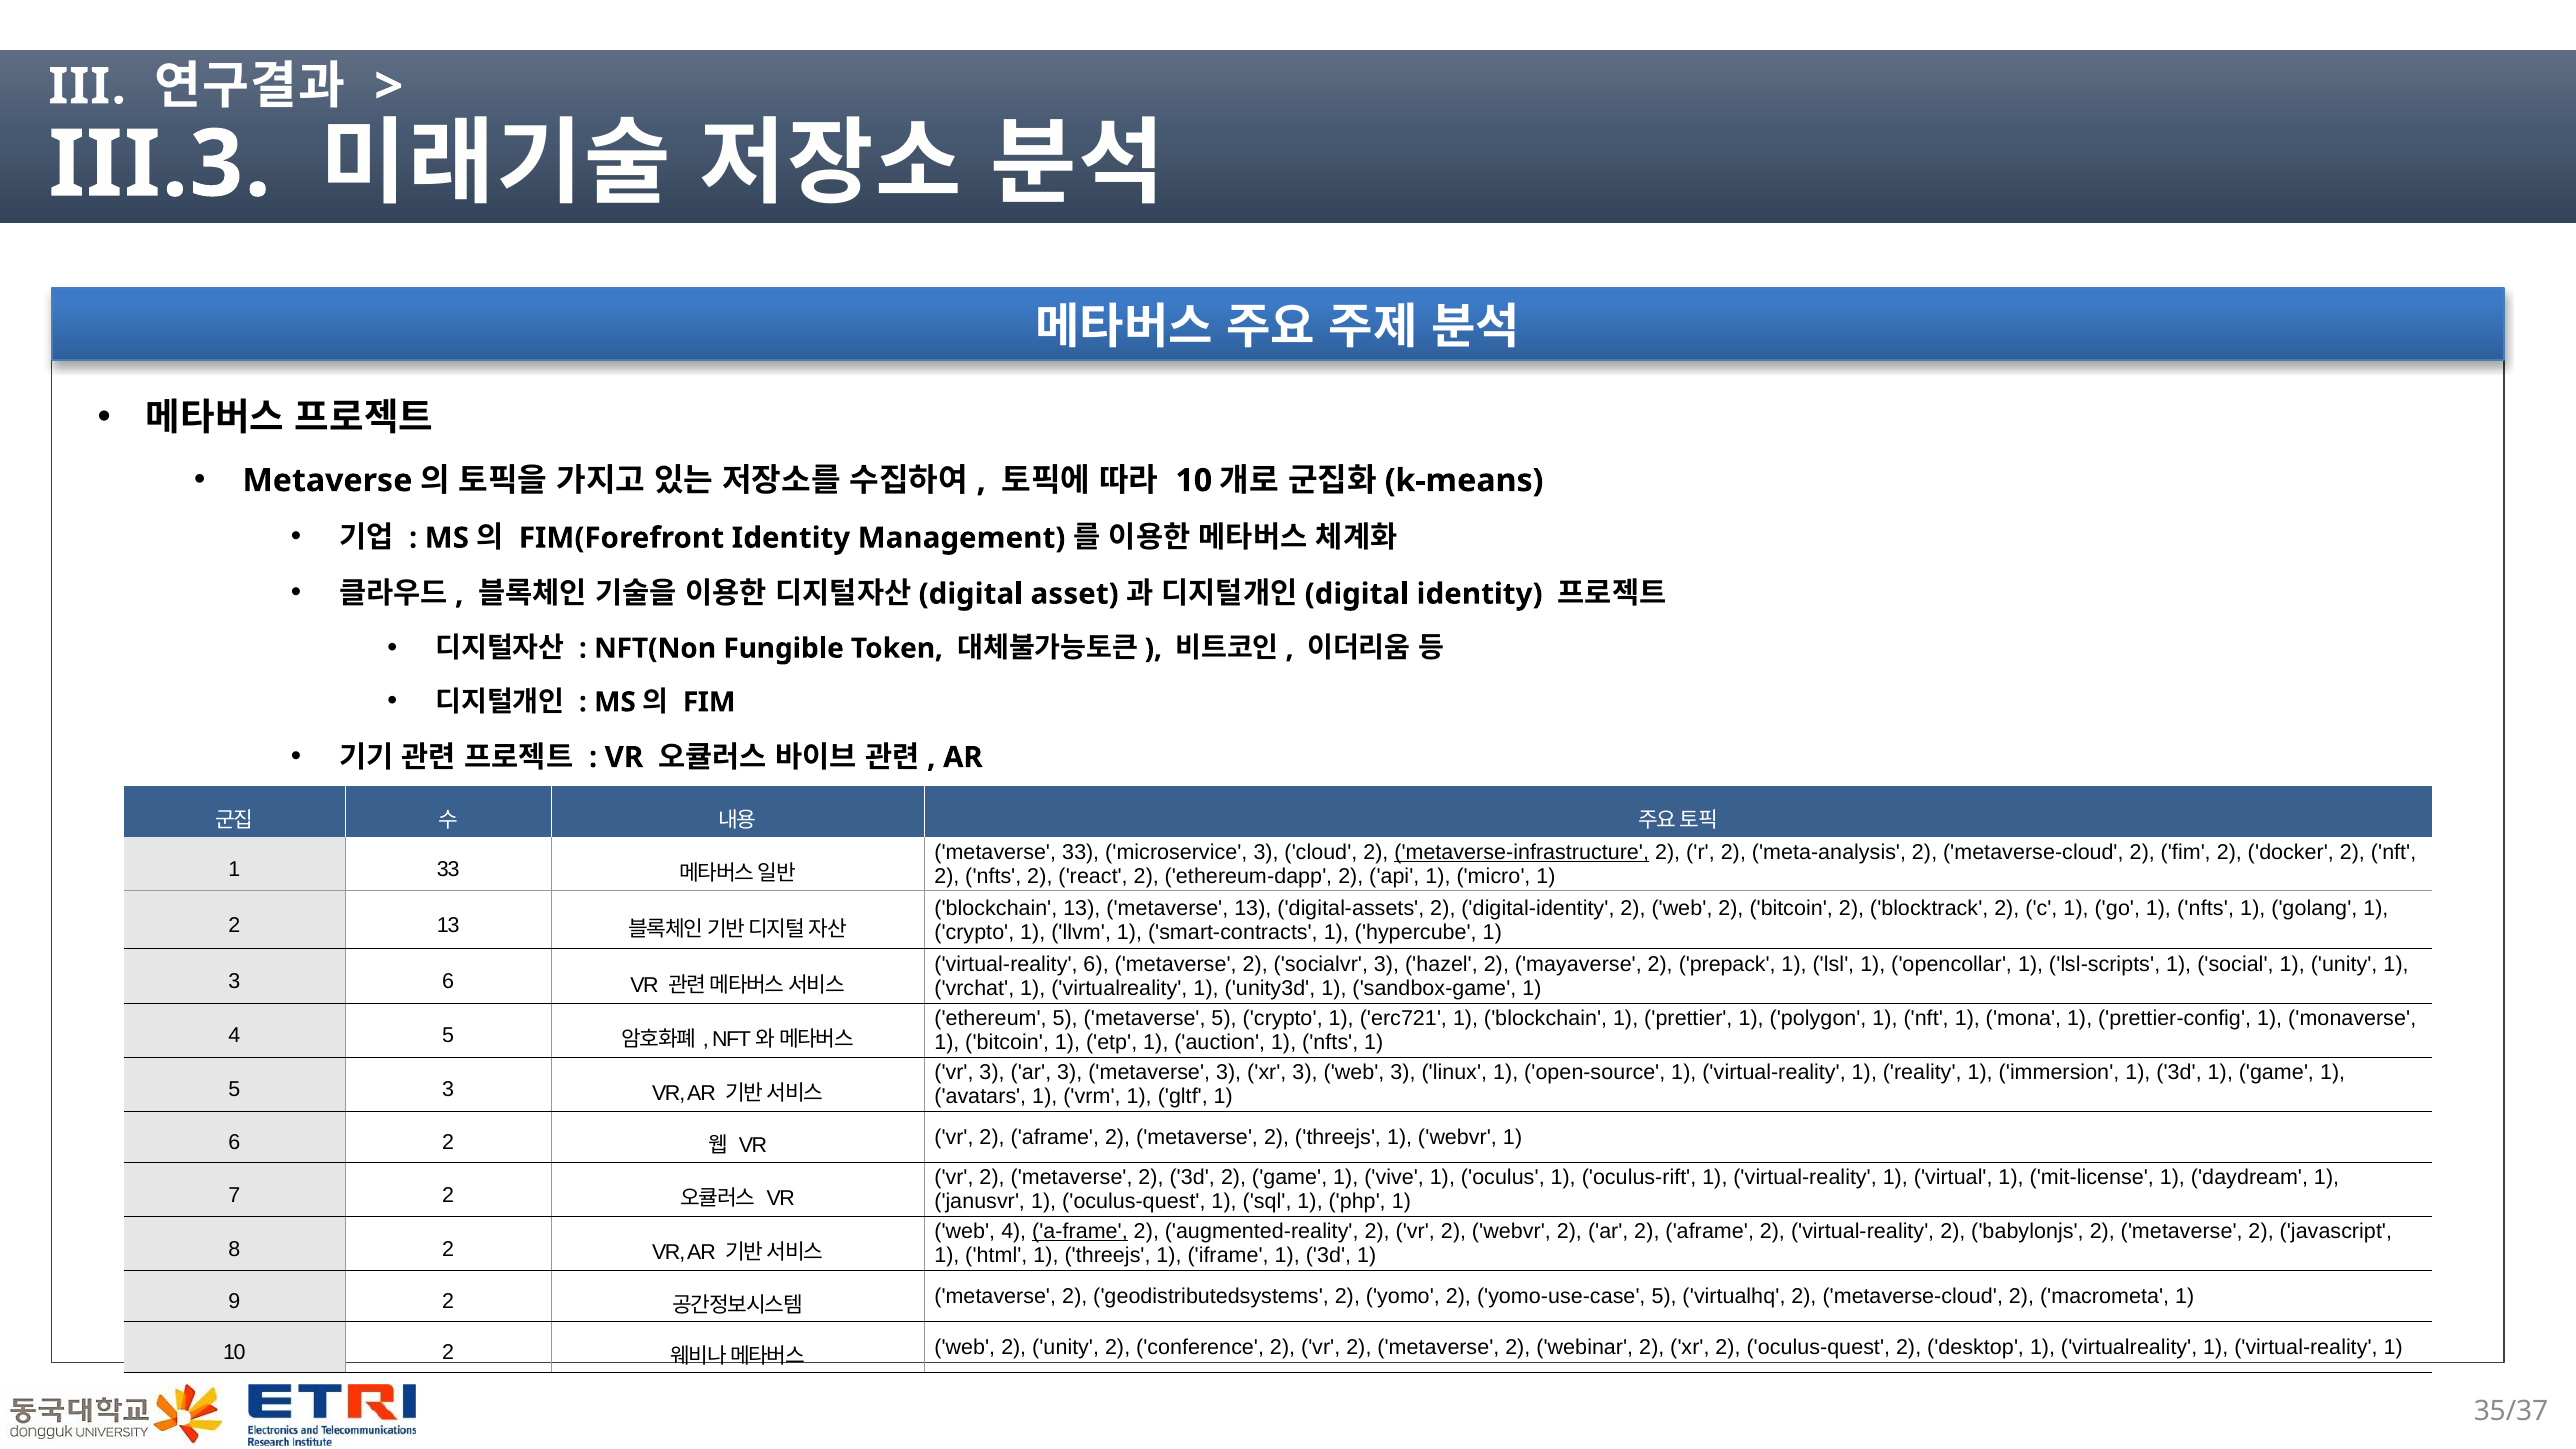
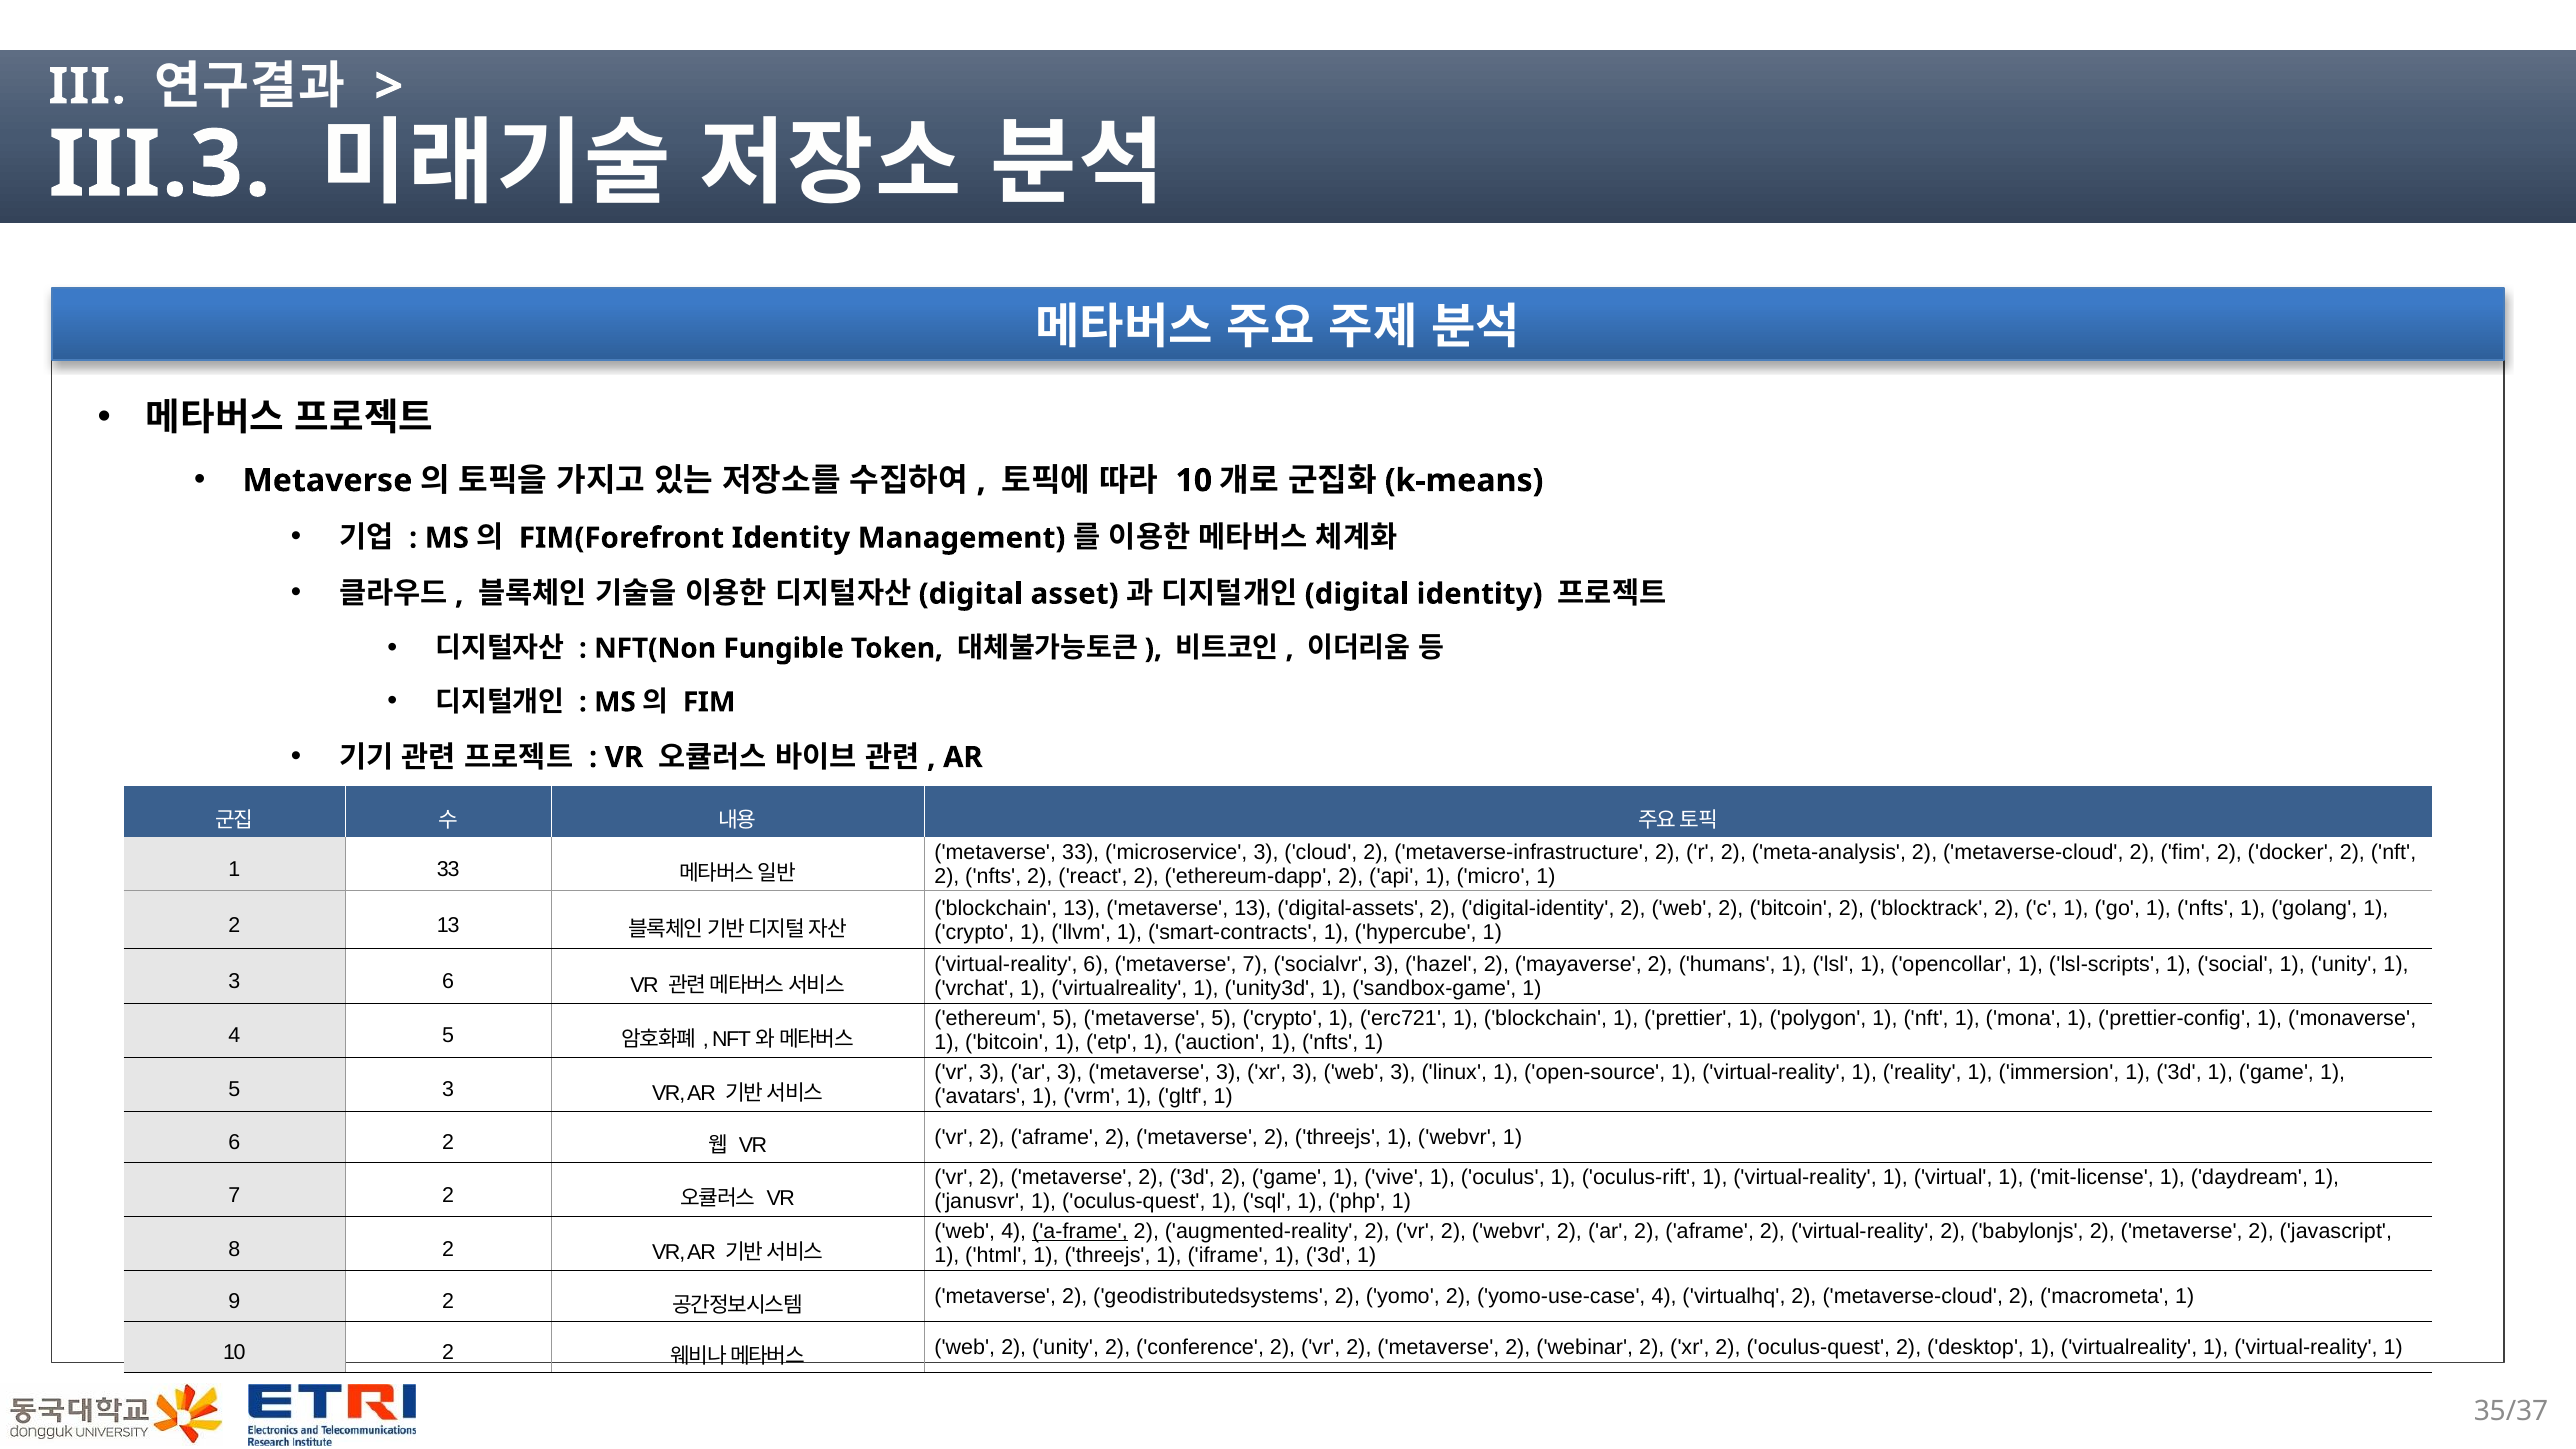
metaverse-infrastructure underline: present -> none
6 metaverse 2: 2 -> 7
prepack: prepack -> humans
yomo-use-case 5: 5 -> 4
